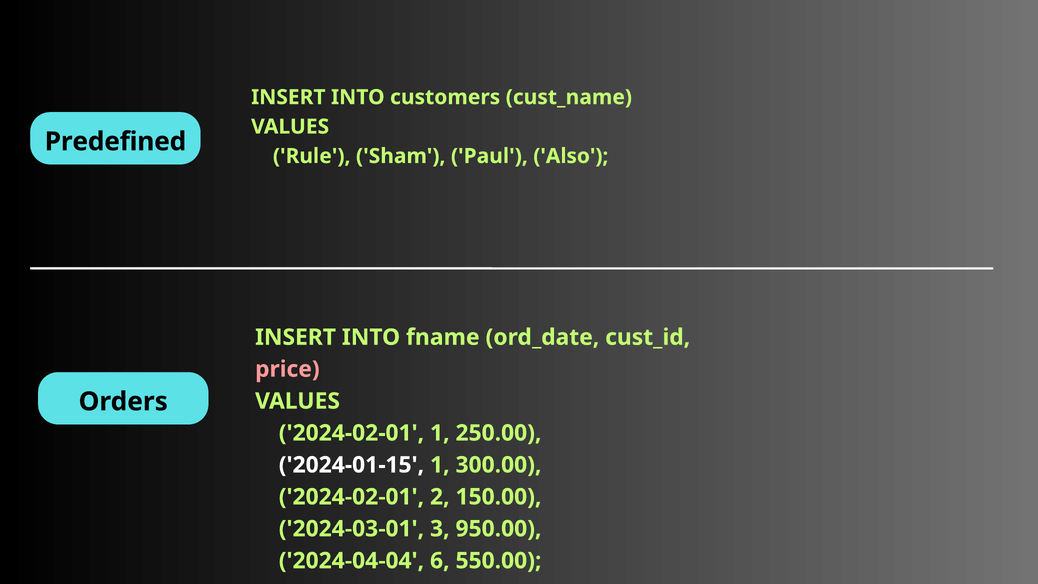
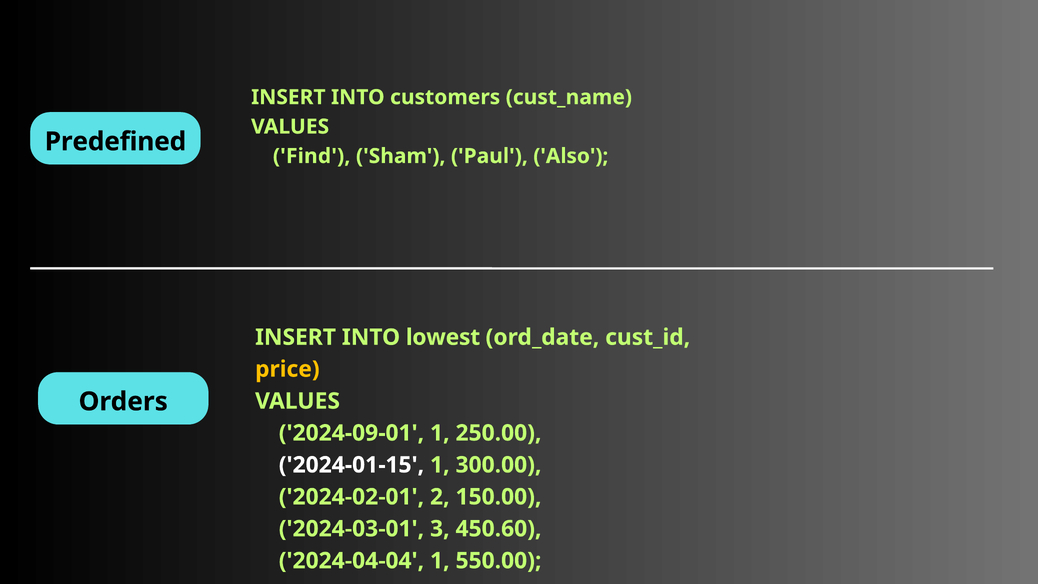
Rule: Rule -> Find
fname: fname -> lowest
price colour: pink -> yellow
2024-02-01 at (351, 433): 2024-02-01 -> 2024-09-01
950.00: 950.00 -> 450.60
2024-04-04 6: 6 -> 1
